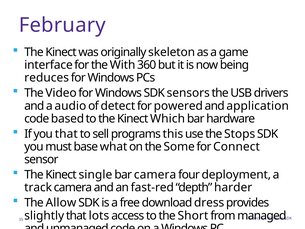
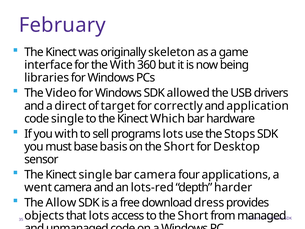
reduces: reduces -> libraries
sensors: sensors -> allowed
audio: audio -> direct
detect: detect -> target
powered: powered -> correctly
code based: based -> single
you that: that -> with
programs this: this -> lots
what: what -> basis
on the Some: Some -> Short
Connect: Connect -> Desktop
deployment: deployment -> applications
track: track -> went
fast-red: fast-red -> lots-red
slightly: slightly -> objects
